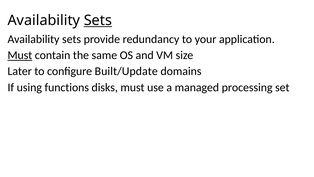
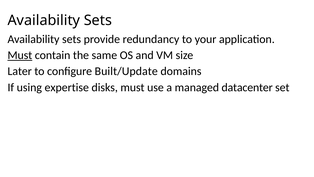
Sets at (98, 20) underline: present -> none
functions: functions -> expertise
processing: processing -> datacenter
